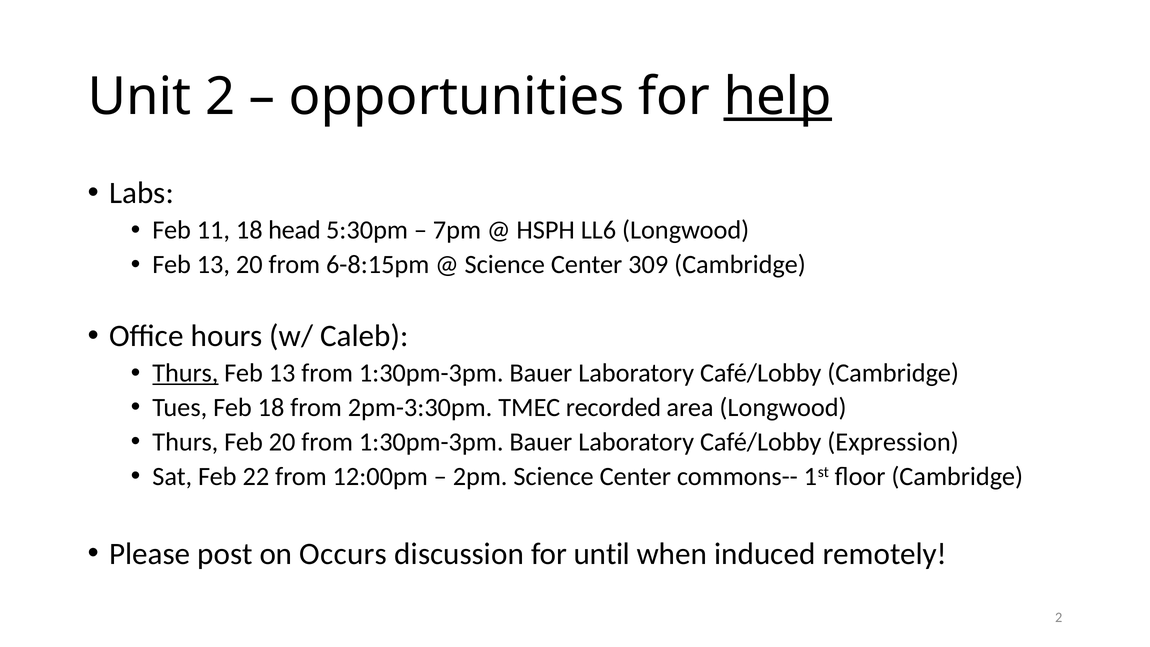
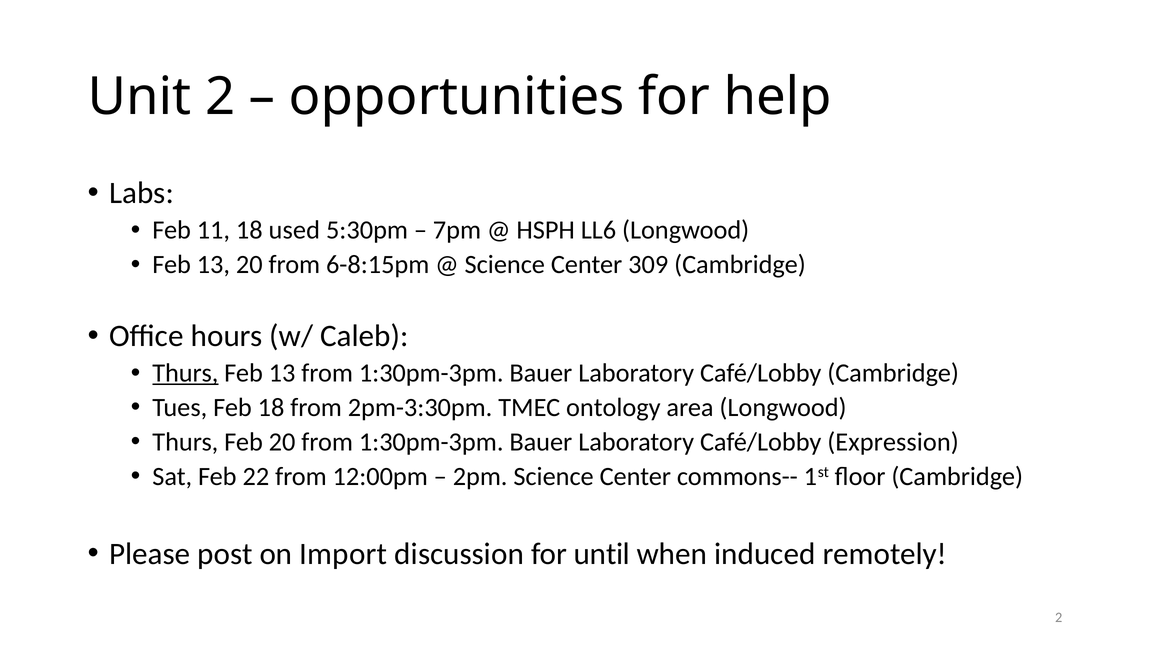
help underline: present -> none
head: head -> used
recorded: recorded -> ontology
Occurs: Occurs -> Import
